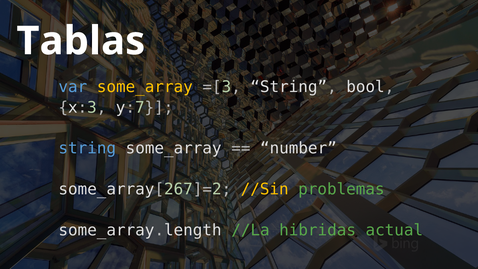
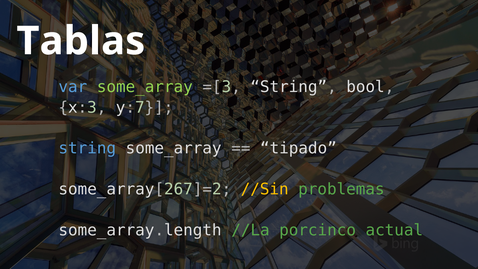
some_array at (145, 87) colour: yellow -> light green
number: number -> tipado
hibridas: hibridas -> porcinco
